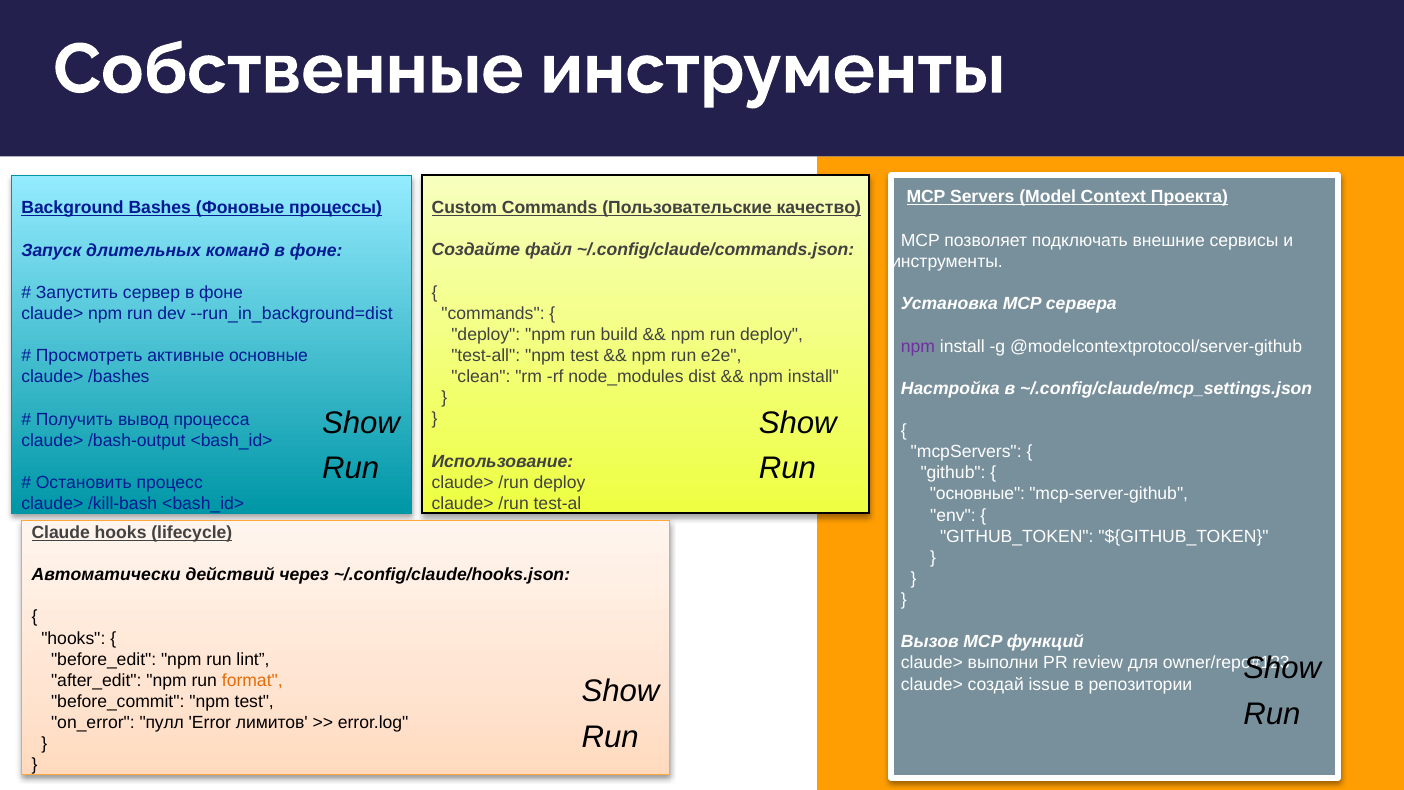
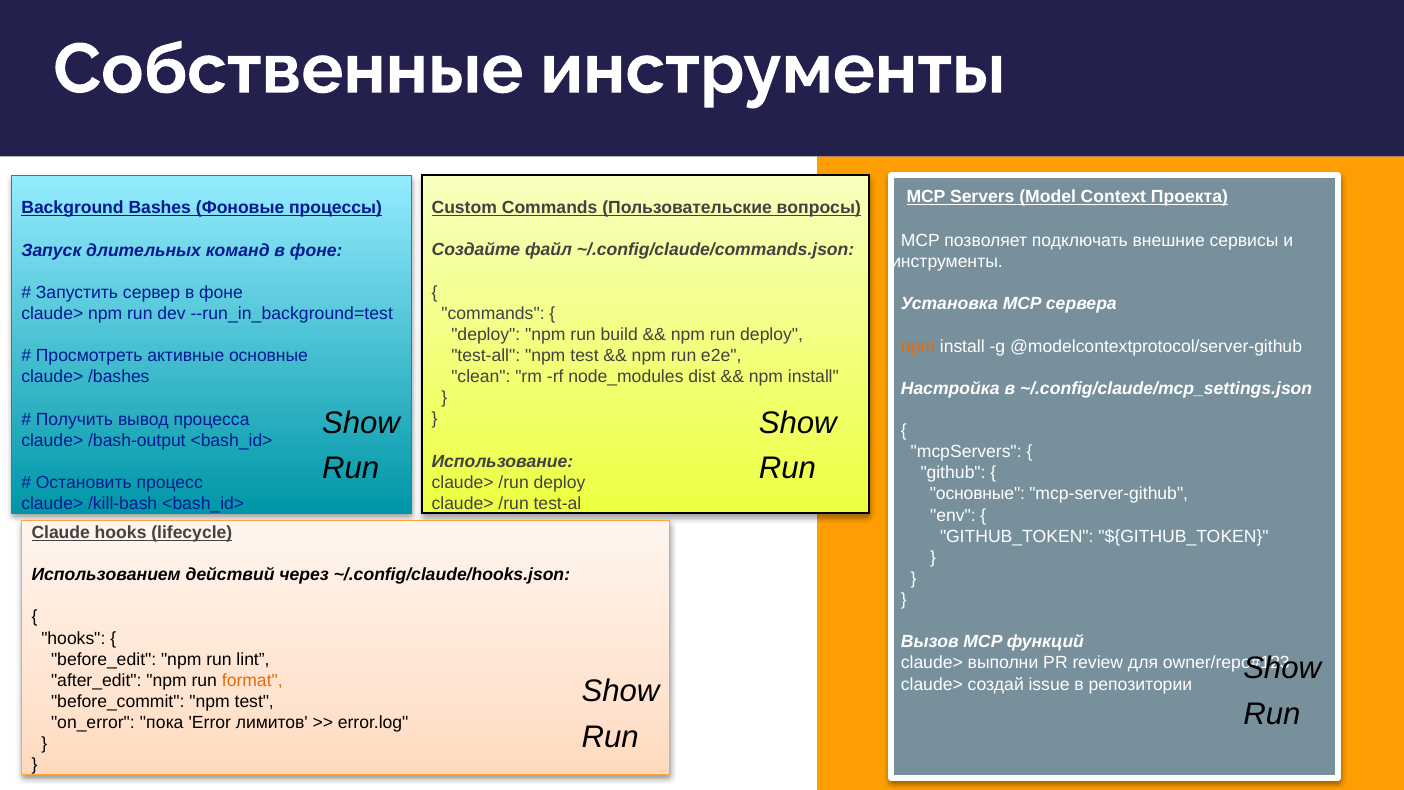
качество: качество -> вопросы
--run_in_background=dist: --run_in_background=dist -> --run_in_background=test
npm at (918, 346) colour: purple -> orange
Автоматически: Автоматически -> Использованием
пулл: пулл -> пока
